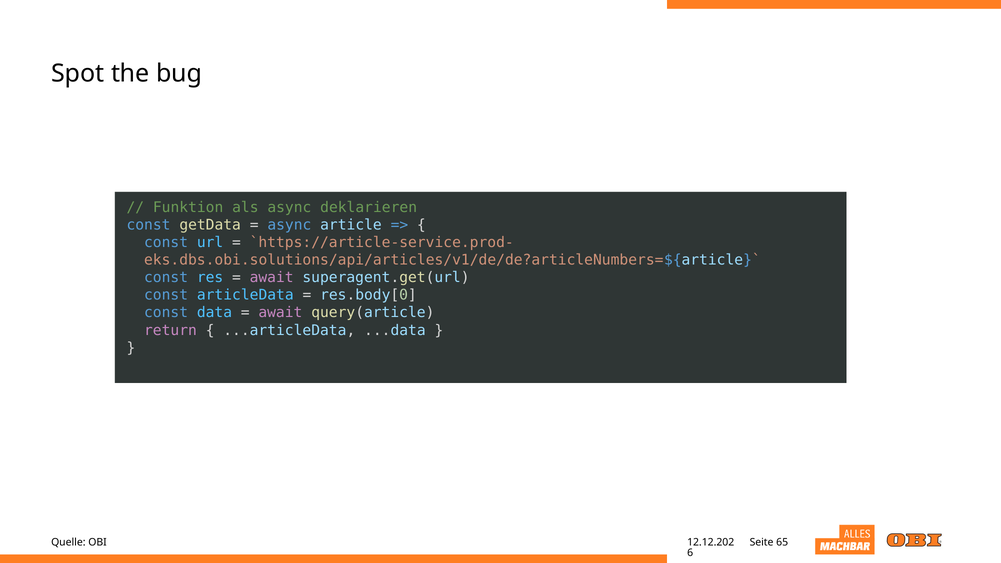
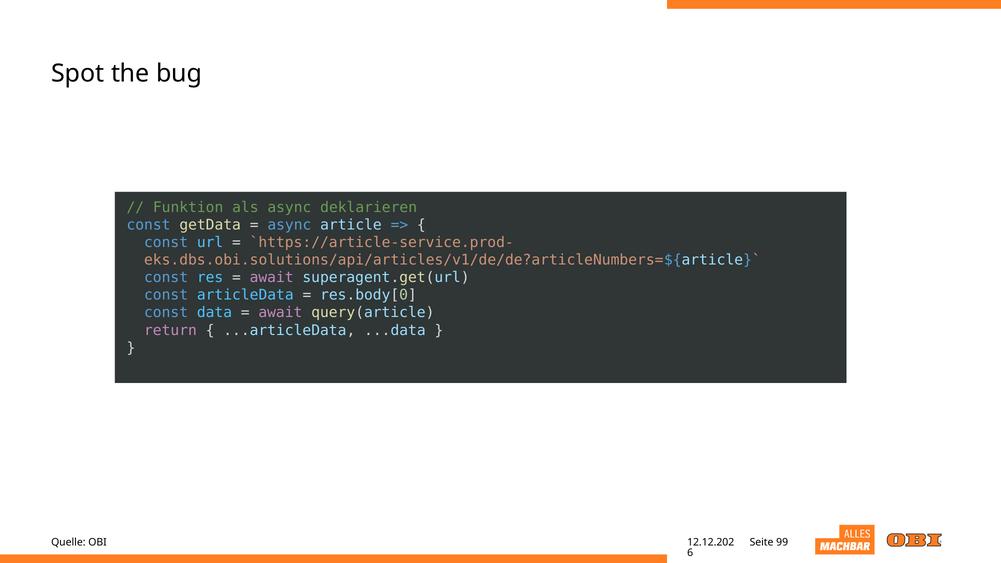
65: 65 -> 99
